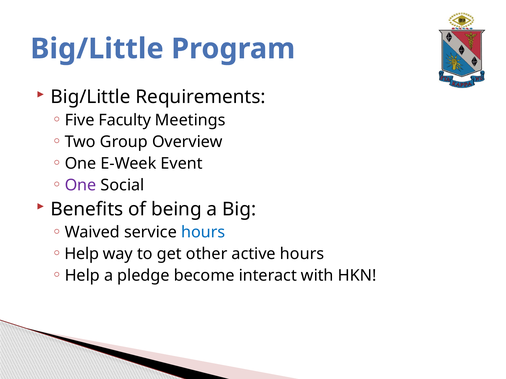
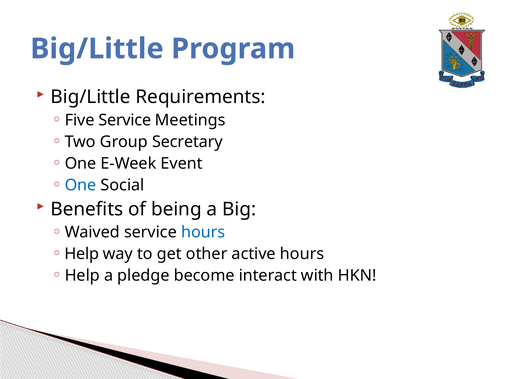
Five Faculty: Faculty -> Service
Overview: Overview -> Secretary
One at (81, 185) colour: purple -> blue
